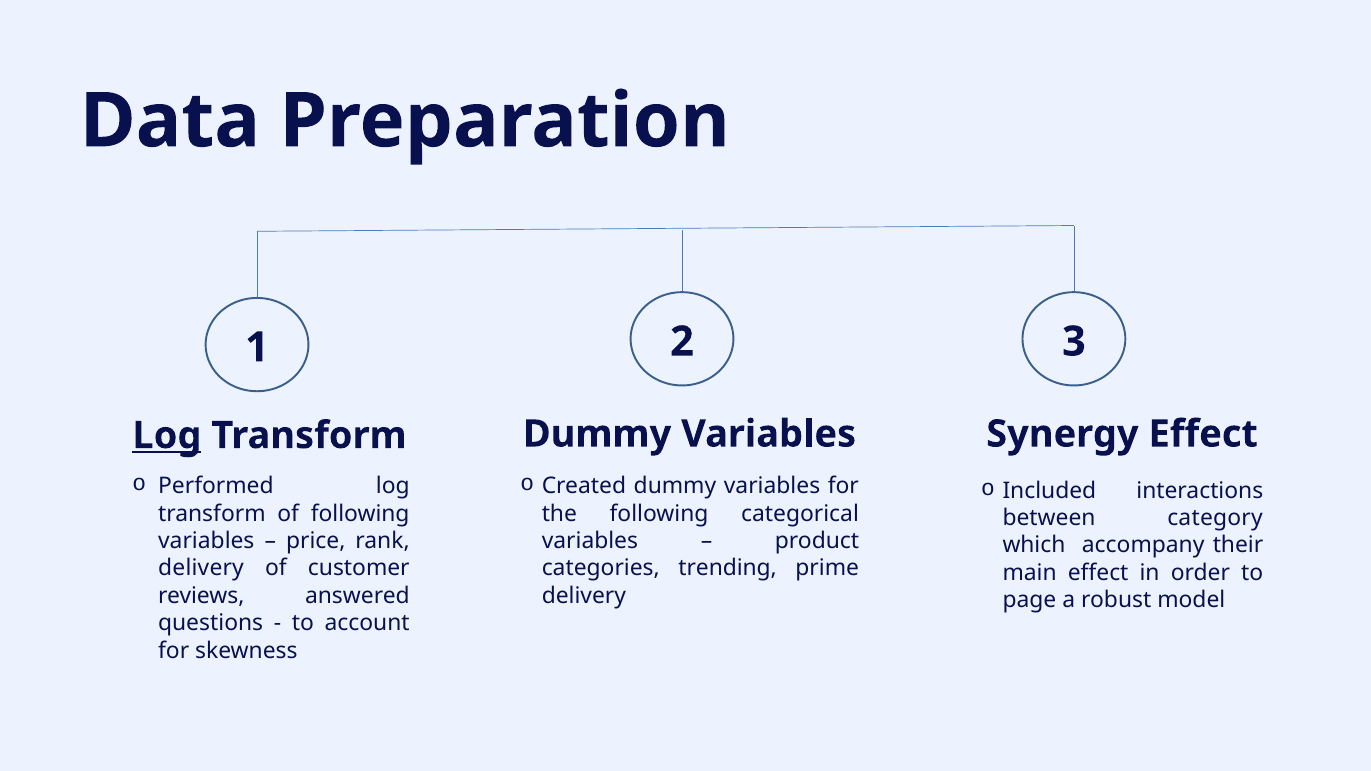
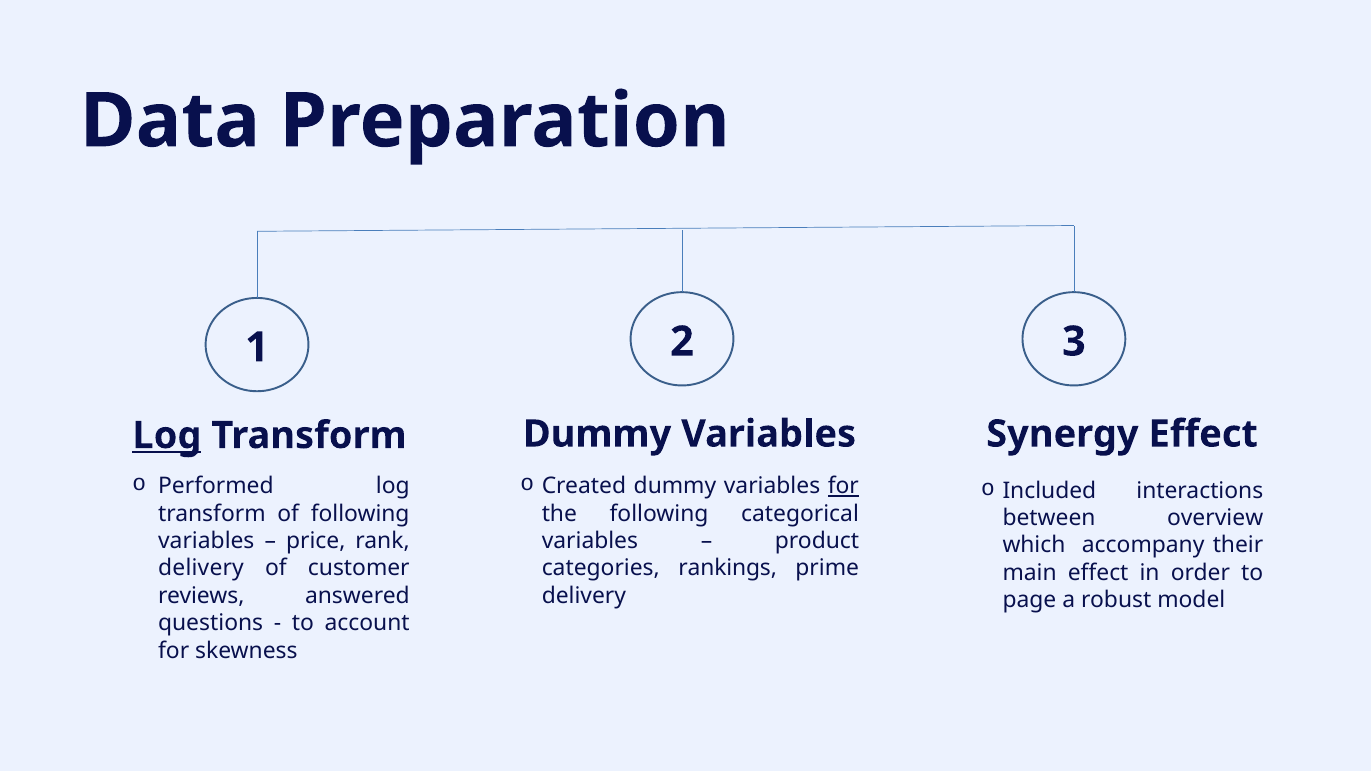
for at (843, 486) underline: none -> present
between category: category -> overview
trending: trending -> rankings
